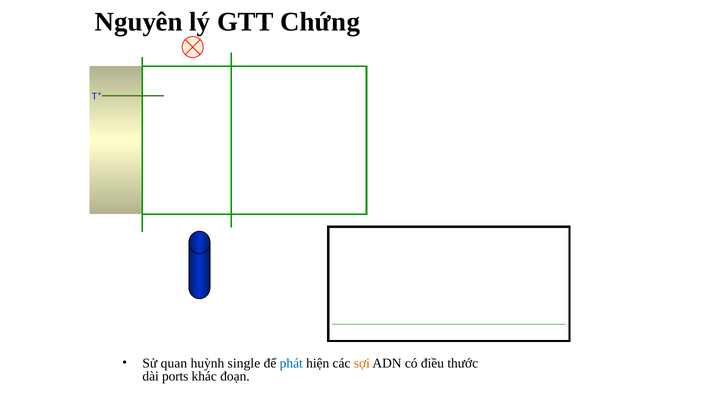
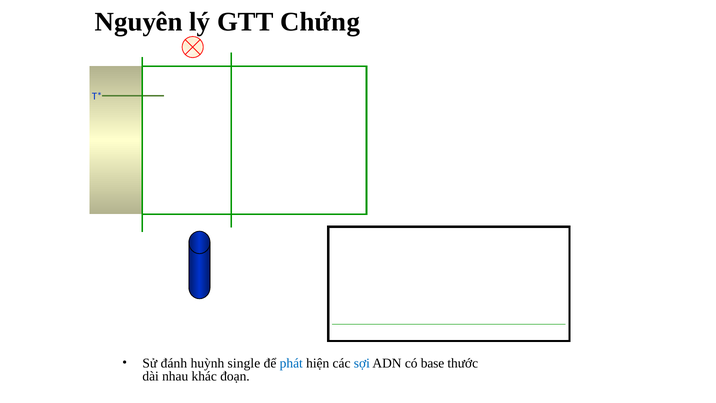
quan: quan -> đánh
sợi colour: orange -> blue
điều: điều -> base
ports: ports -> nhau
